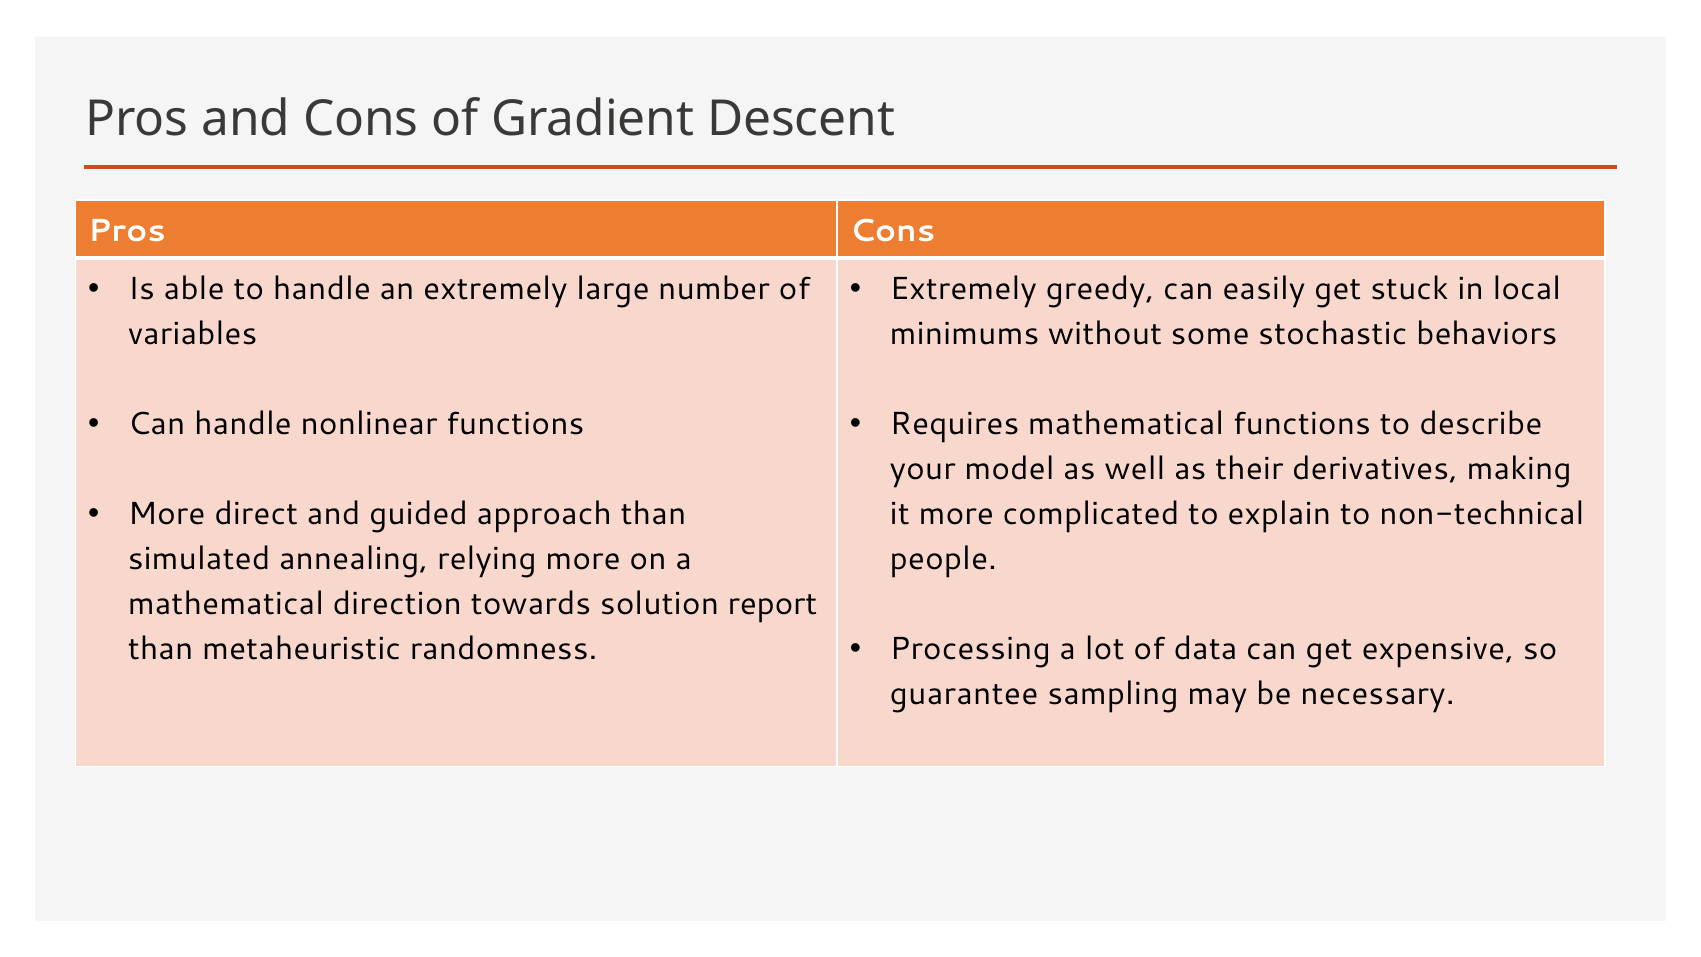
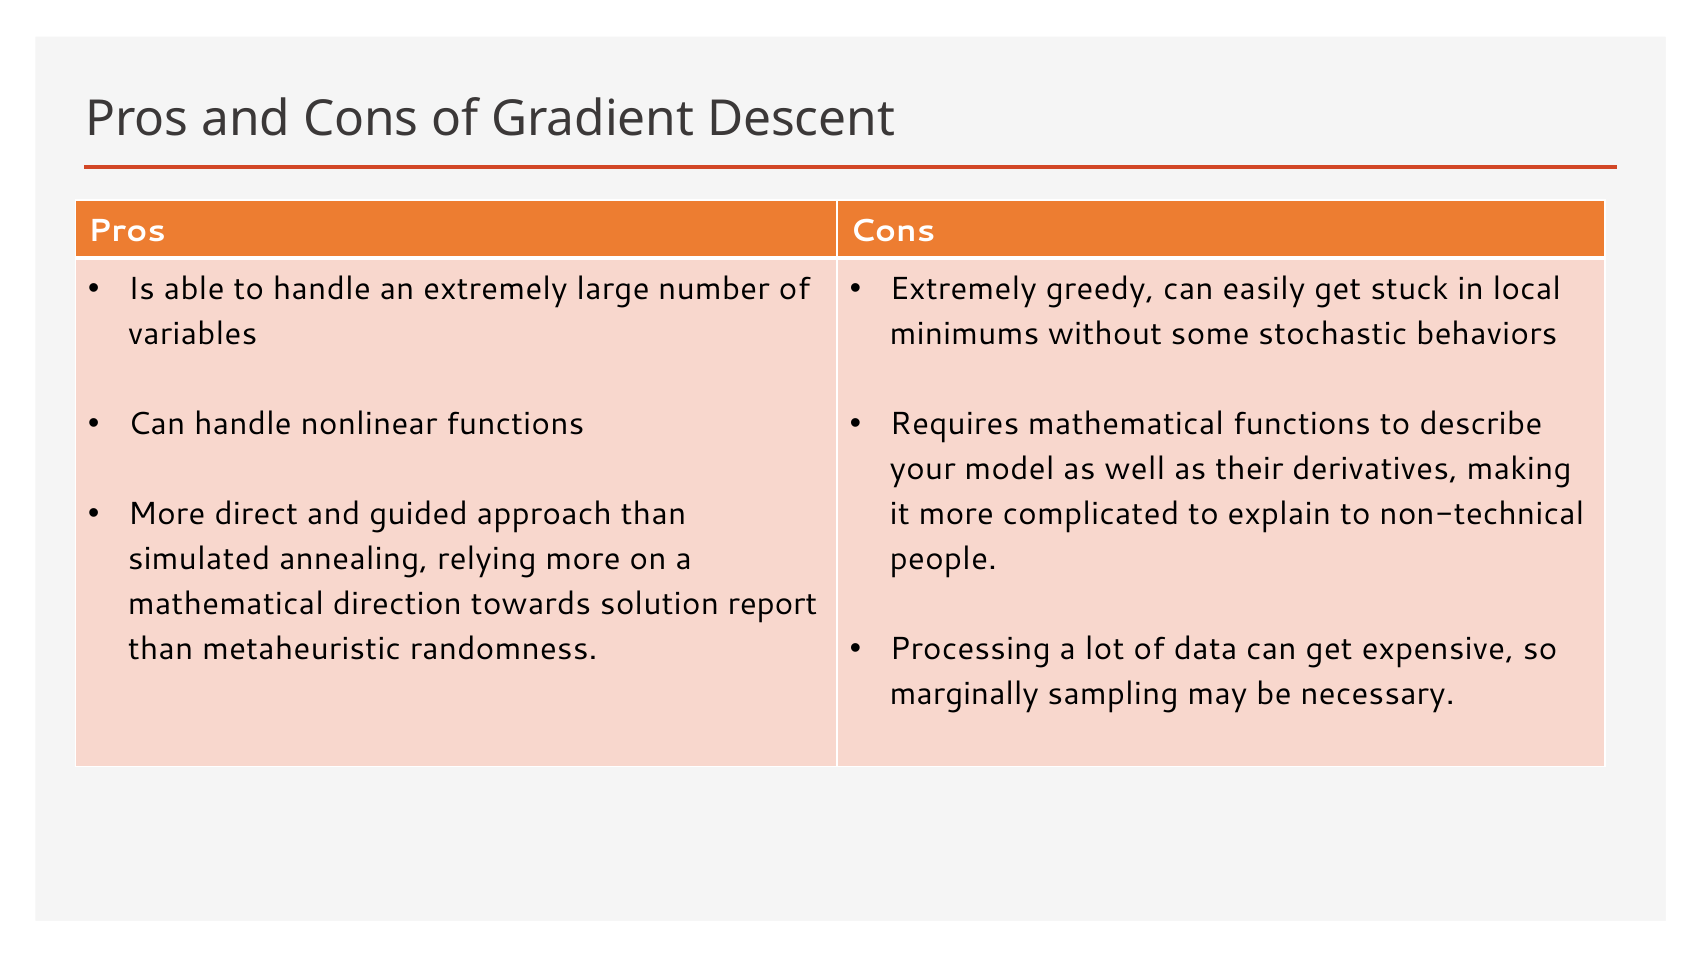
guarantee: guarantee -> marginally
